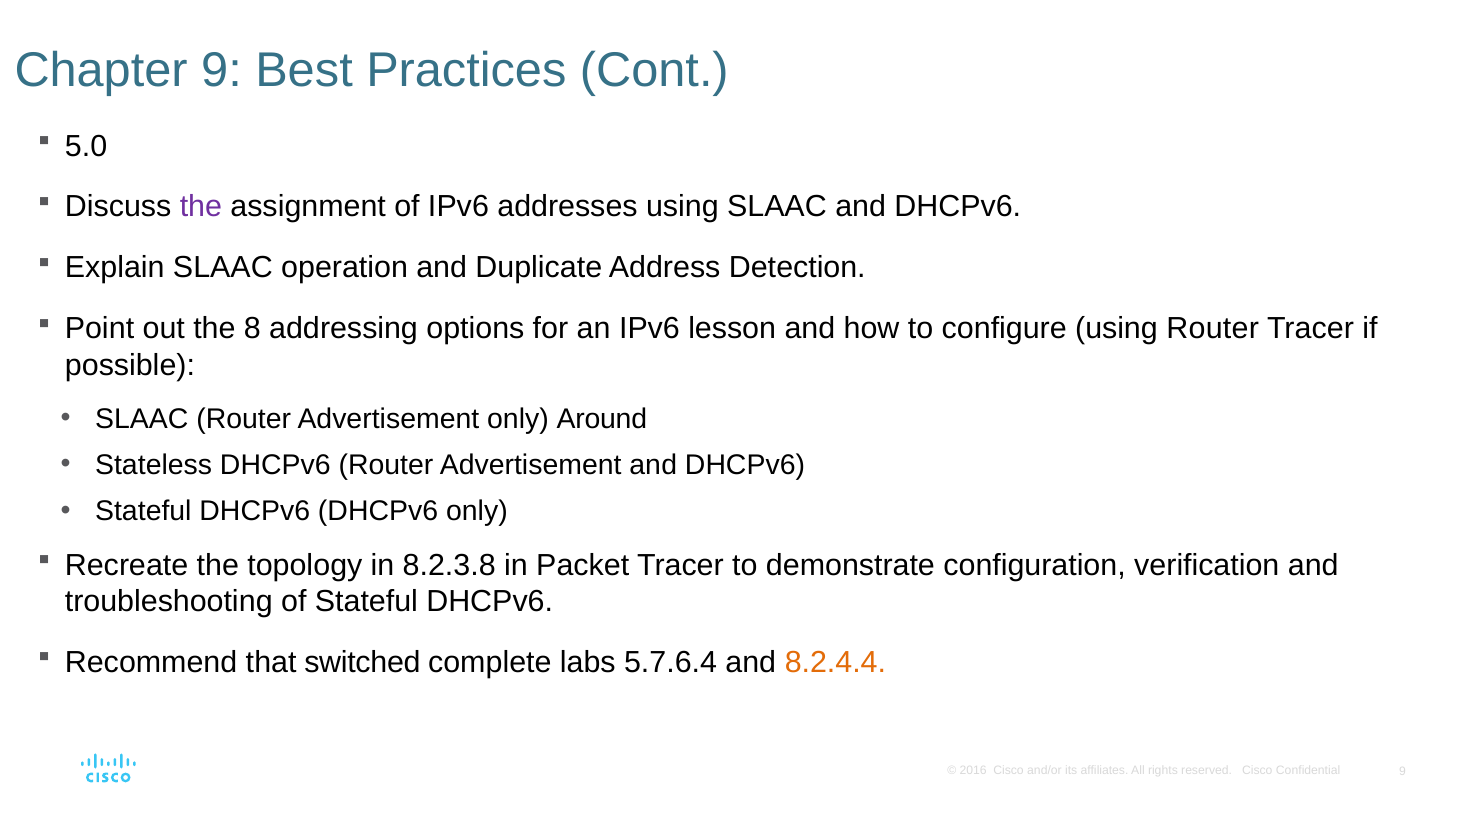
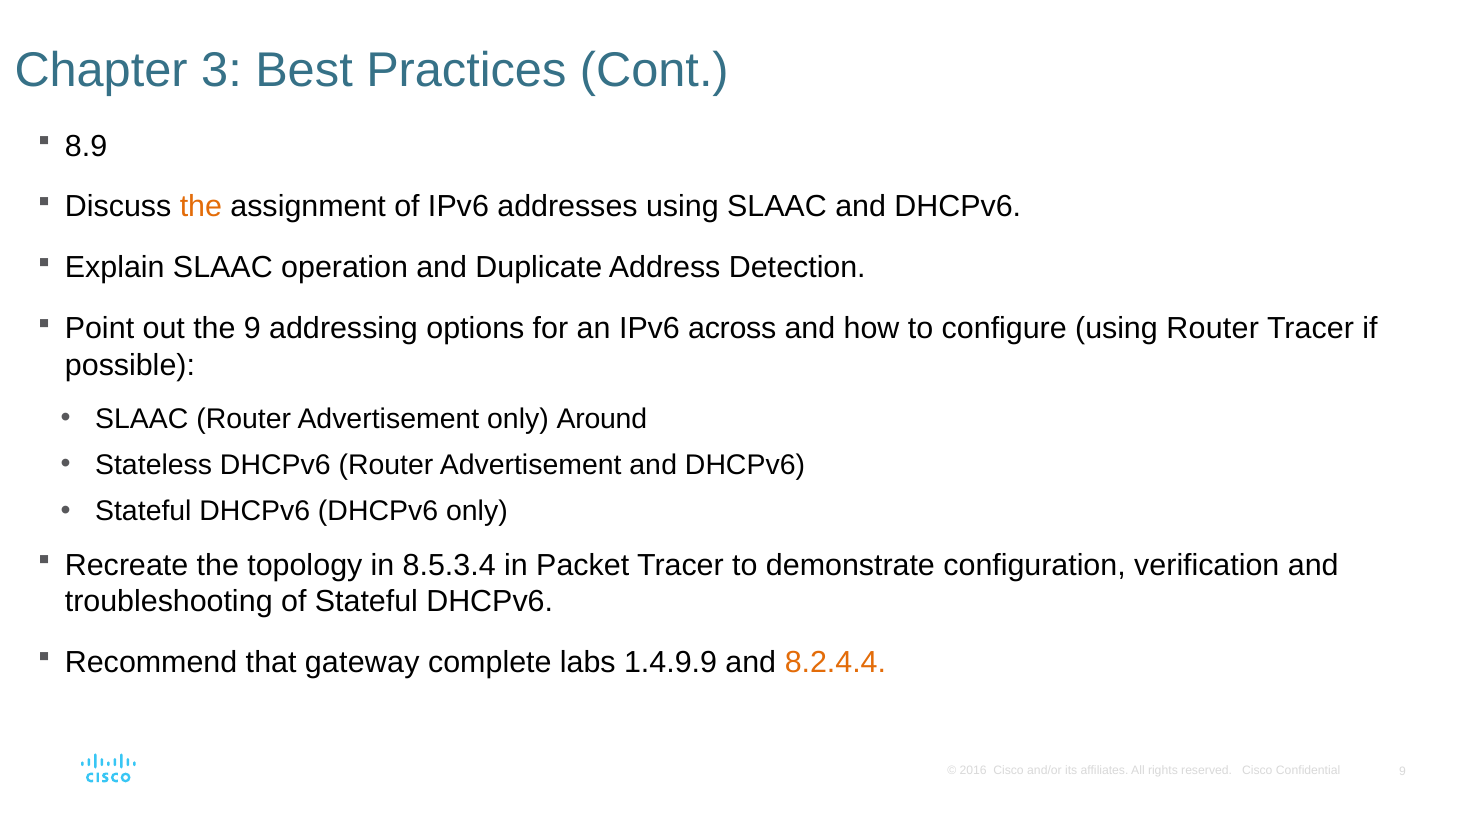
Chapter 9: 9 -> 3
5.0: 5.0 -> 8.9
the at (201, 207) colour: purple -> orange
the 8: 8 -> 9
lesson: lesson -> across
8.2.3.8: 8.2.3.8 -> 8.5.3.4
switched: switched -> gateway
5.7.6.4: 5.7.6.4 -> 1.4.9.9
